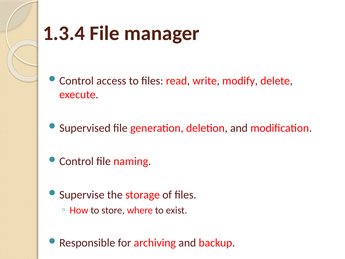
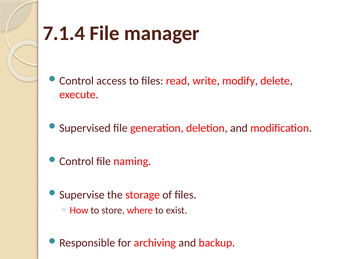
1.3.4: 1.3.4 -> 7.1.4
